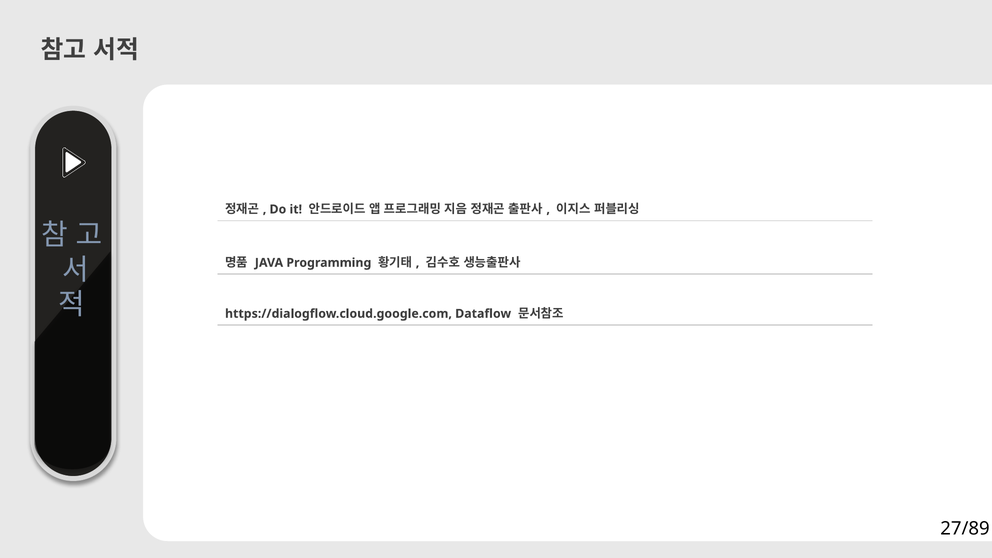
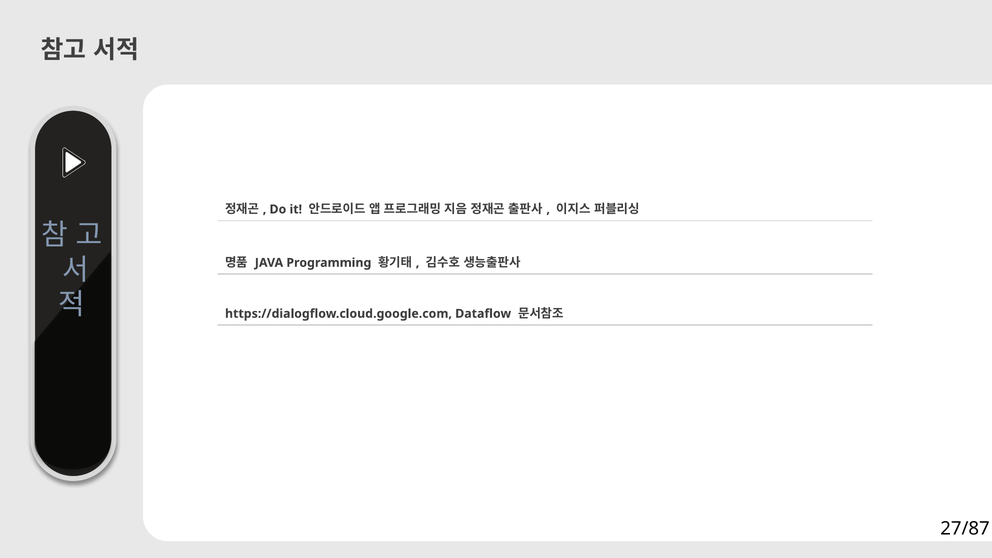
27/89: 27/89 -> 27/87
